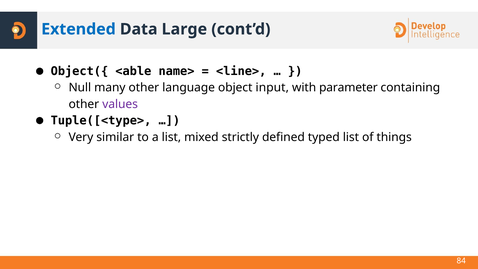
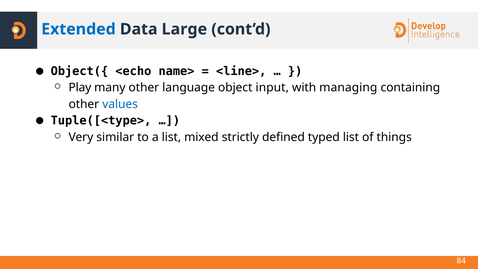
<able: <able -> <echo
Null: Null -> Play
parameter: parameter -> managing
values colour: purple -> blue
